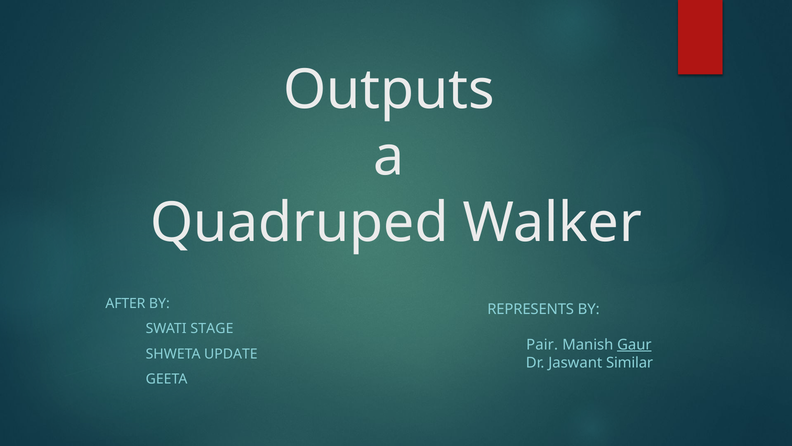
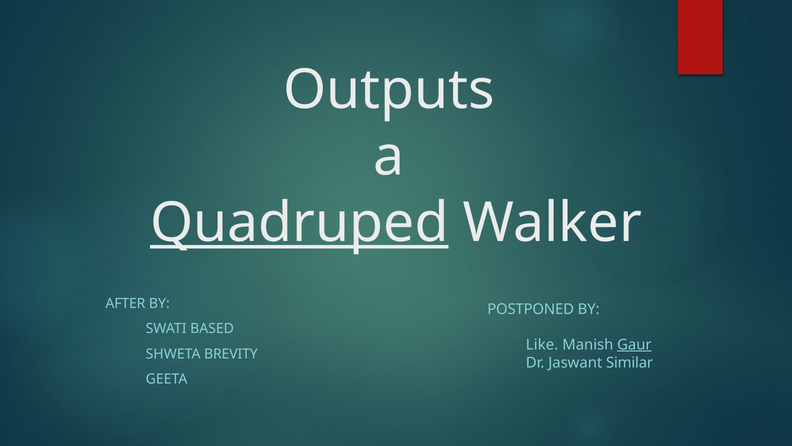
Quadruped underline: none -> present
REPRESENTS: REPRESENTS -> POSTPONED
STAGE: STAGE -> BASED
Pair: Pair -> Like
UPDATE: UPDATE -> BREVITY
